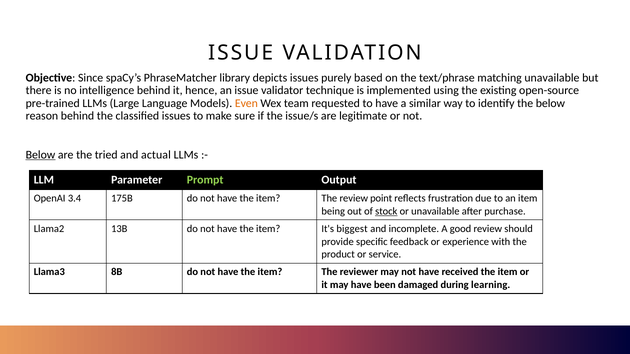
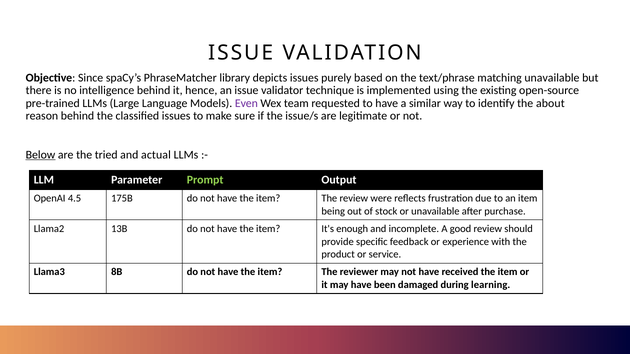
Even colour: orange -> purple
the below: below -> about
3.4: 3.4 -> 4.5
point: point -> were
stock underline: present -> none
biggest: biggest -> enough
